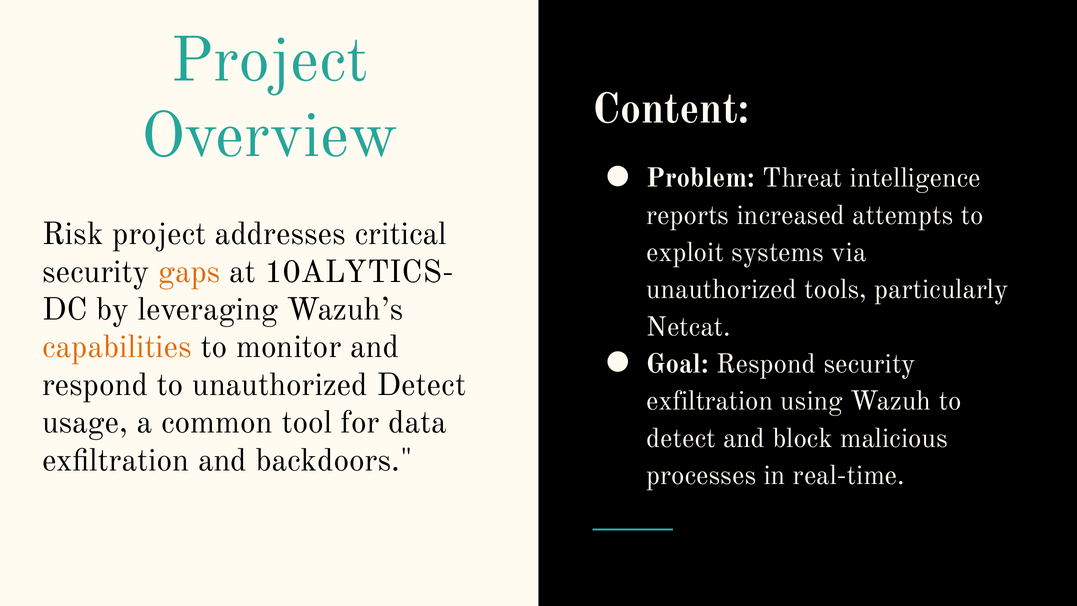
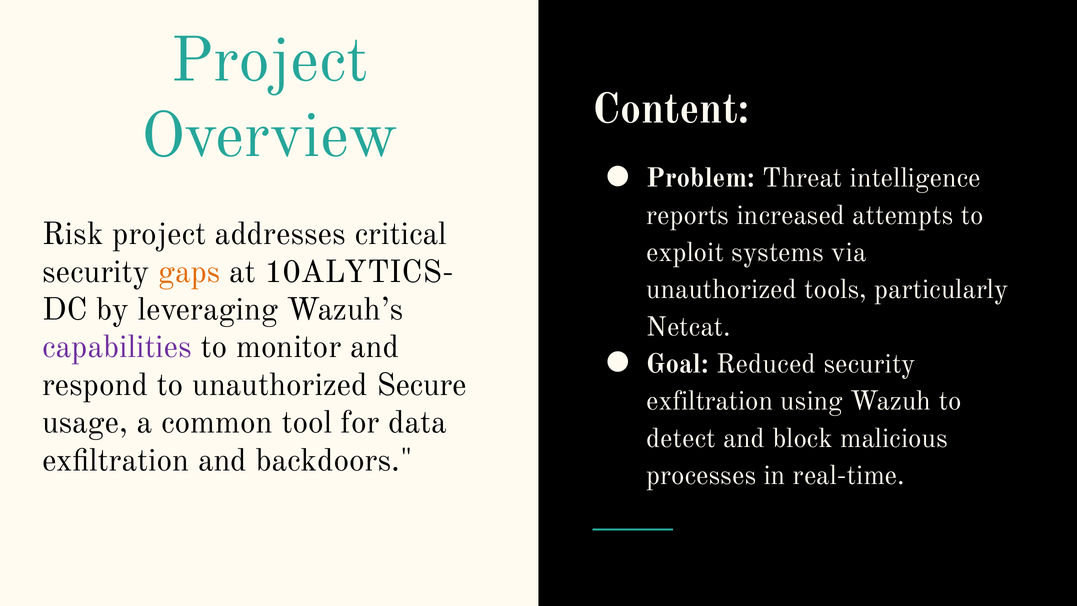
capabilities colour: orange -> purple
Goal Respond: Respond -> Reduced
unauthorized Detect: Detect -> Secure
